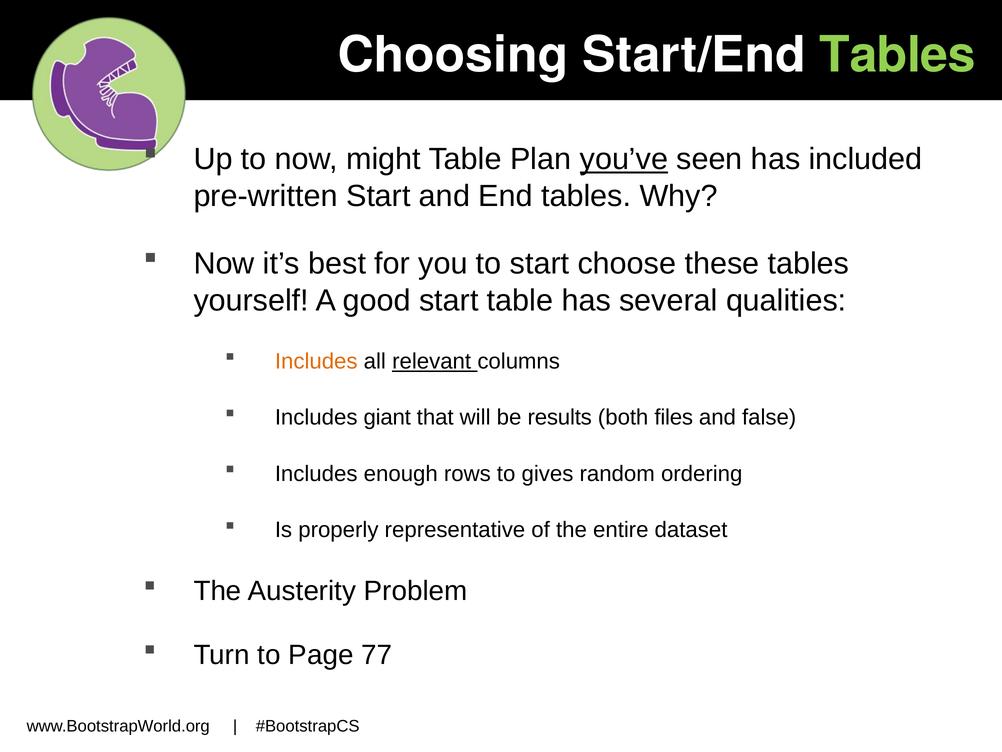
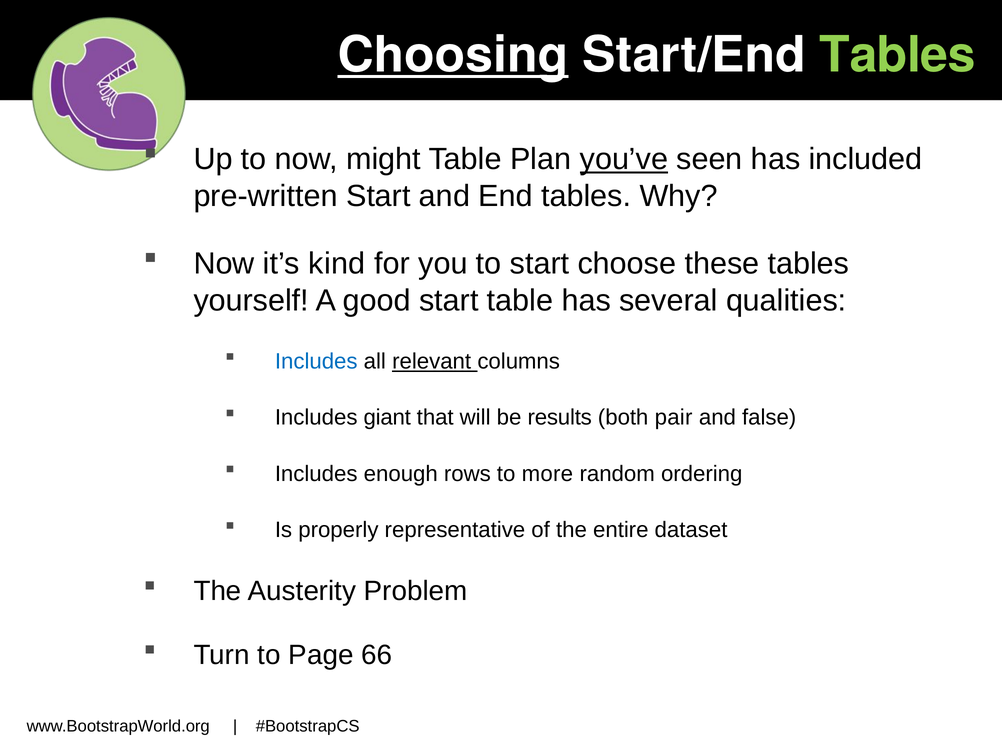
Choosing underline: none -> present
best: best -> kind
Includes at (316, 361) colour: orange -> blue
files: files -> pair
gives: gives -> more
77: 77 -> 66
